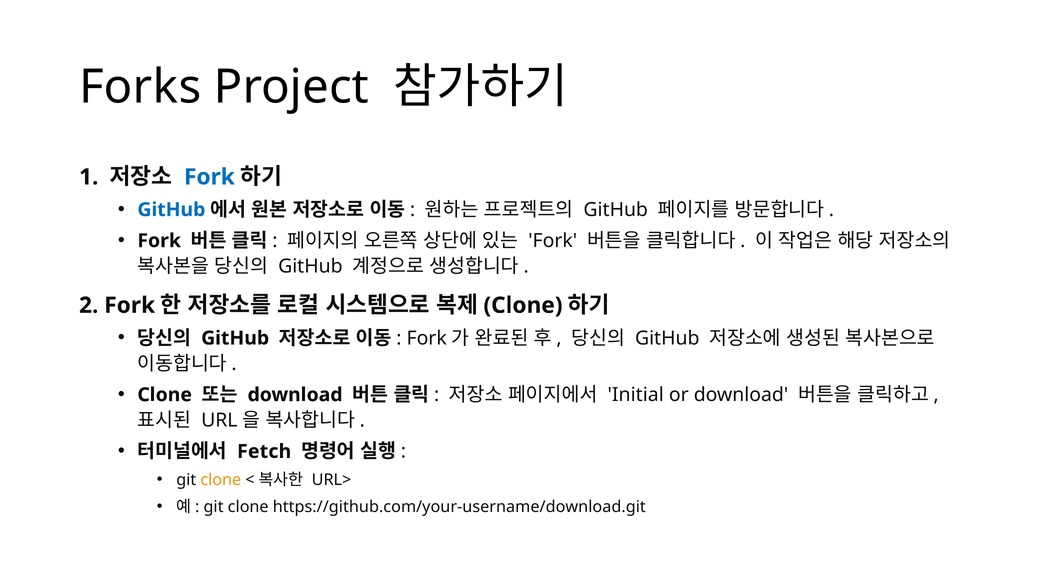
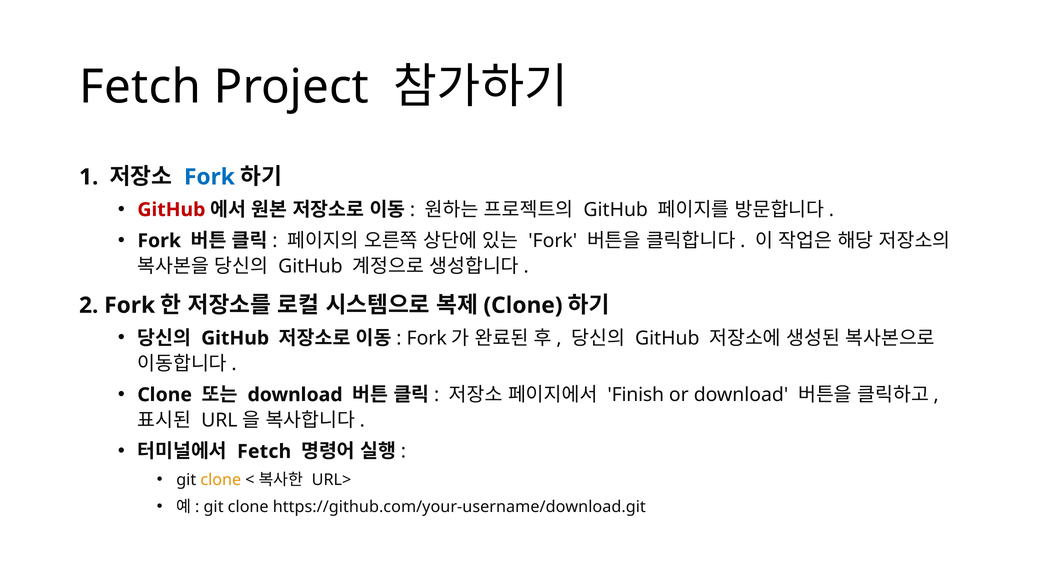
Forks at (140, 87): Forks -> Fetch
GitHub at (171, 210) colour: blue -> red
Initial: Initial -> Finish
